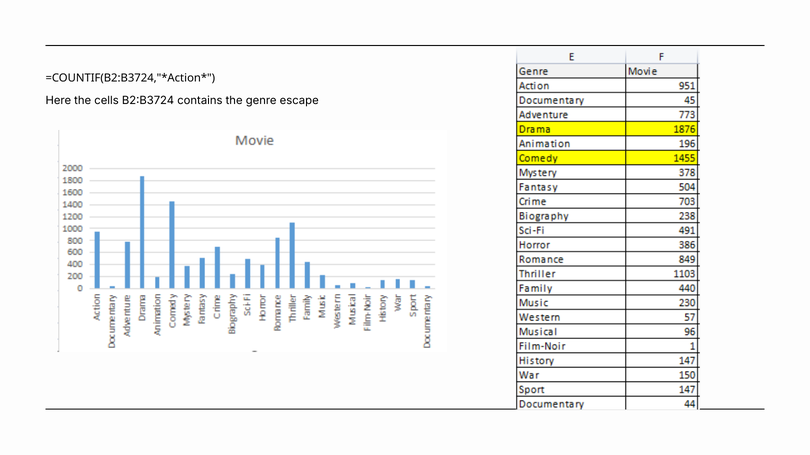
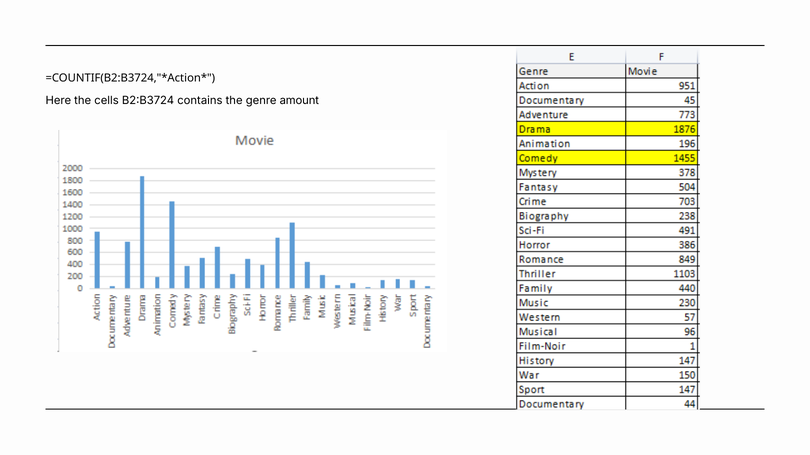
escape: escape -> amount
